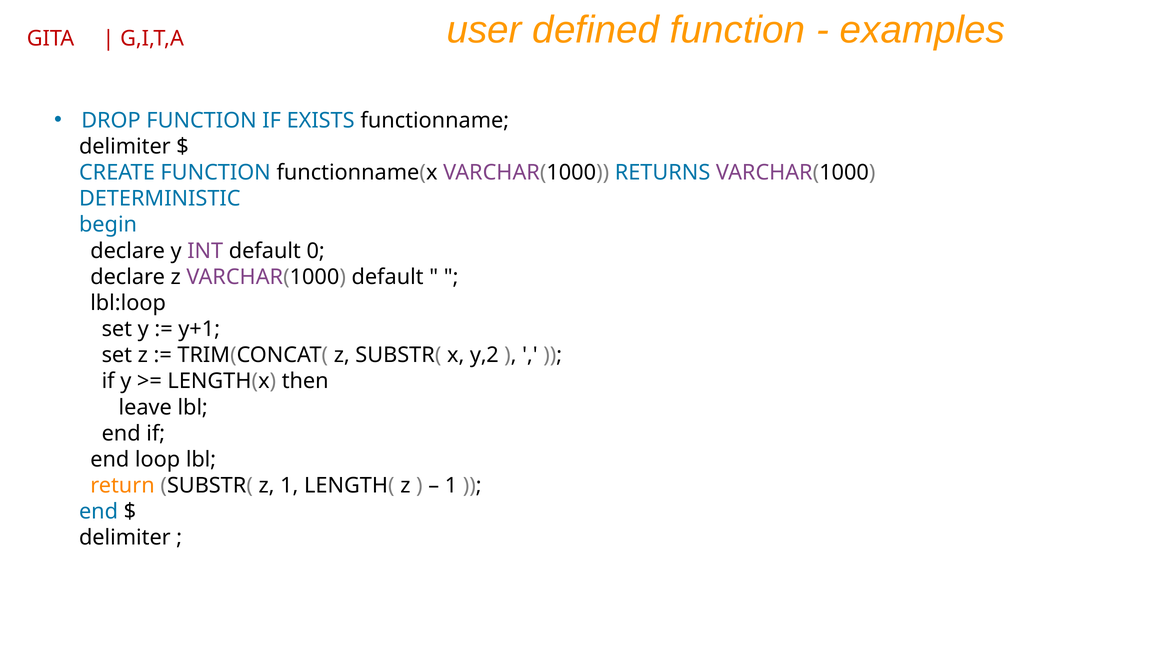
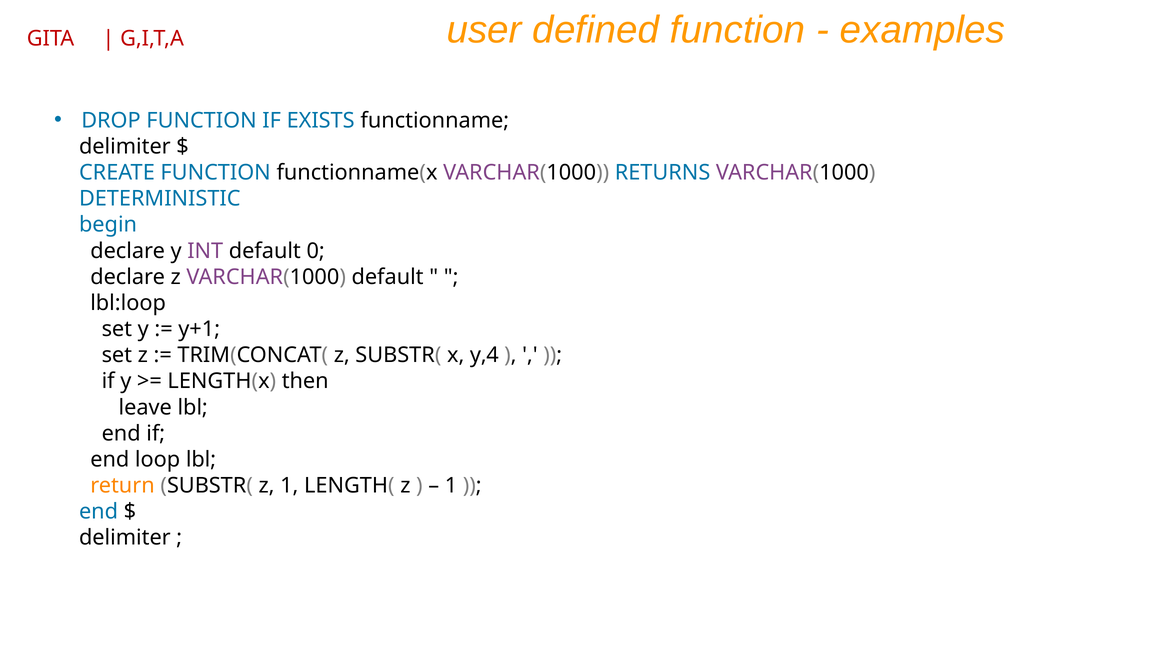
y,2: y,2 -> y,4
